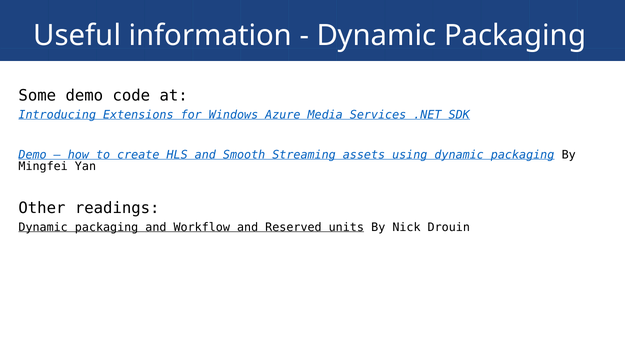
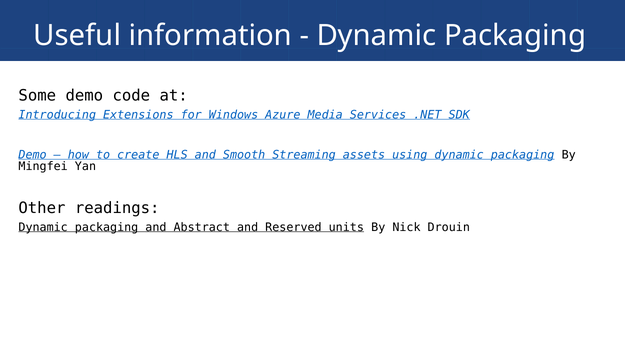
Workflow: Workflow -> Abstract
